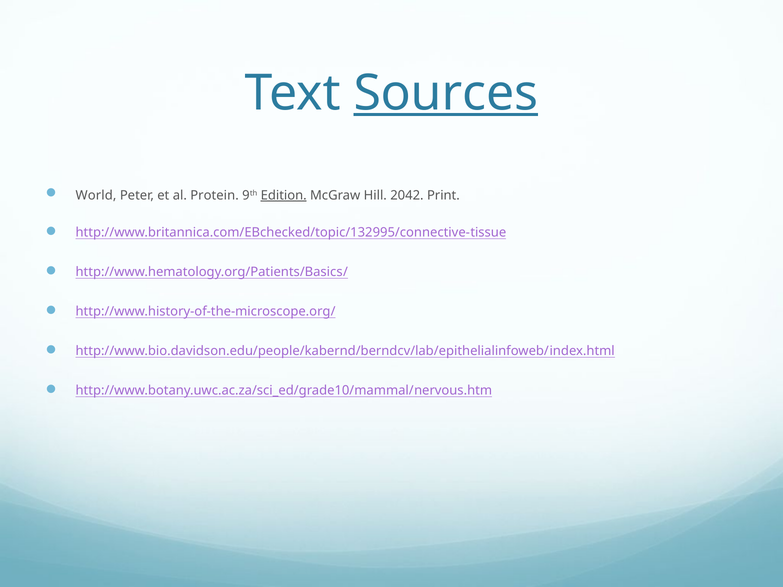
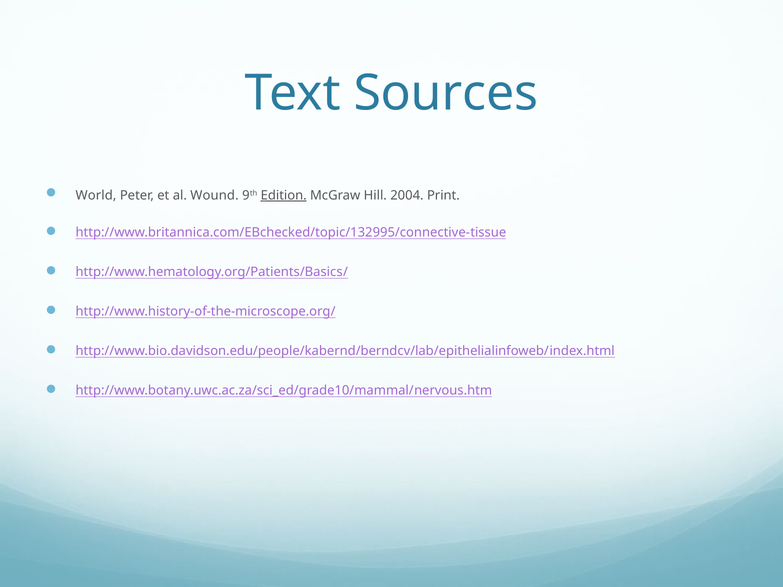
Sources underline: present -> none
Protein: Protein -> Wound
2042: 2042 -> 2004
